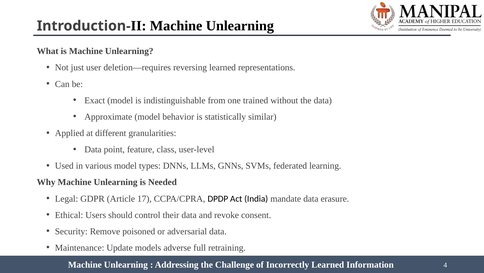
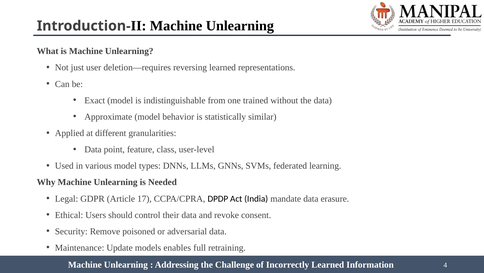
adverse: adverse -> enables
